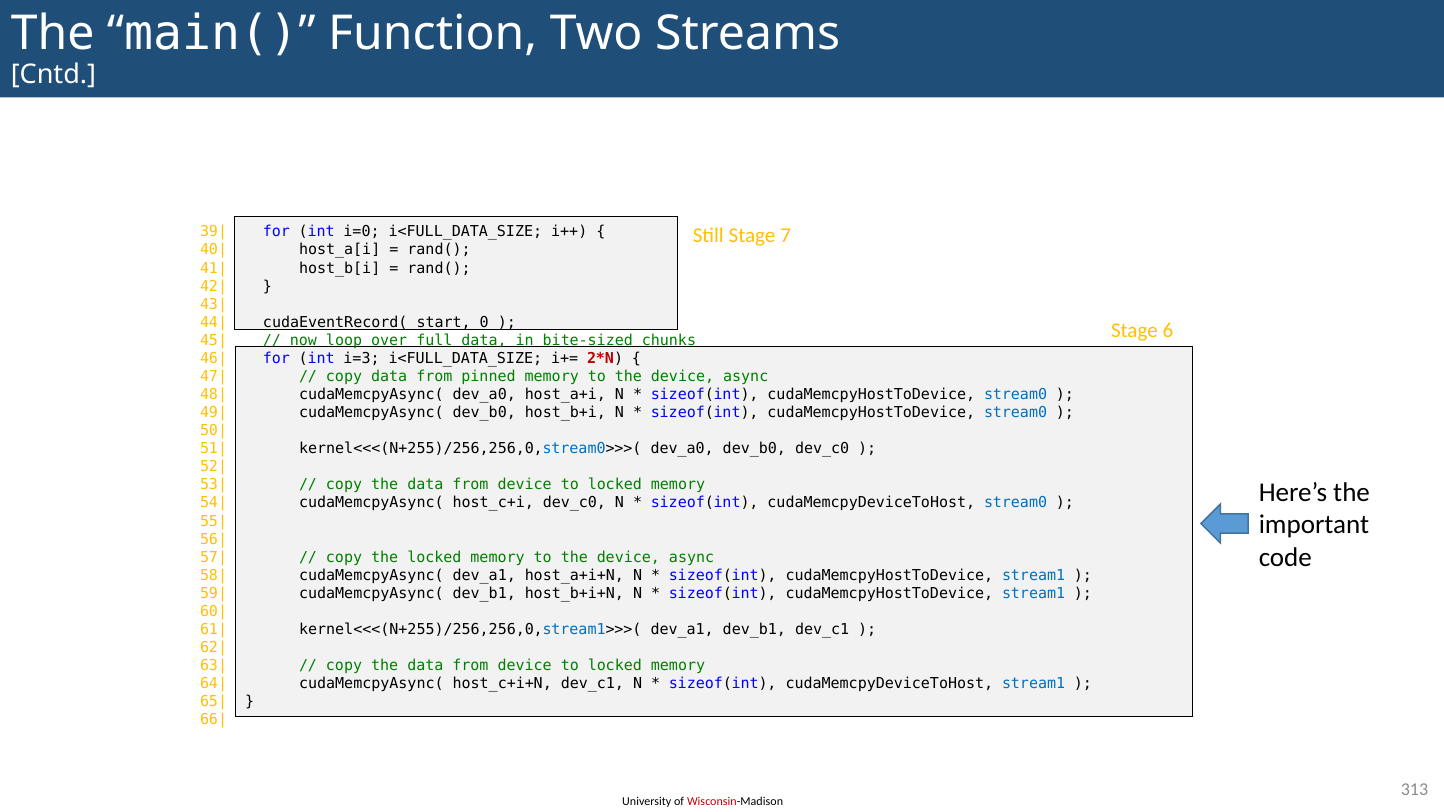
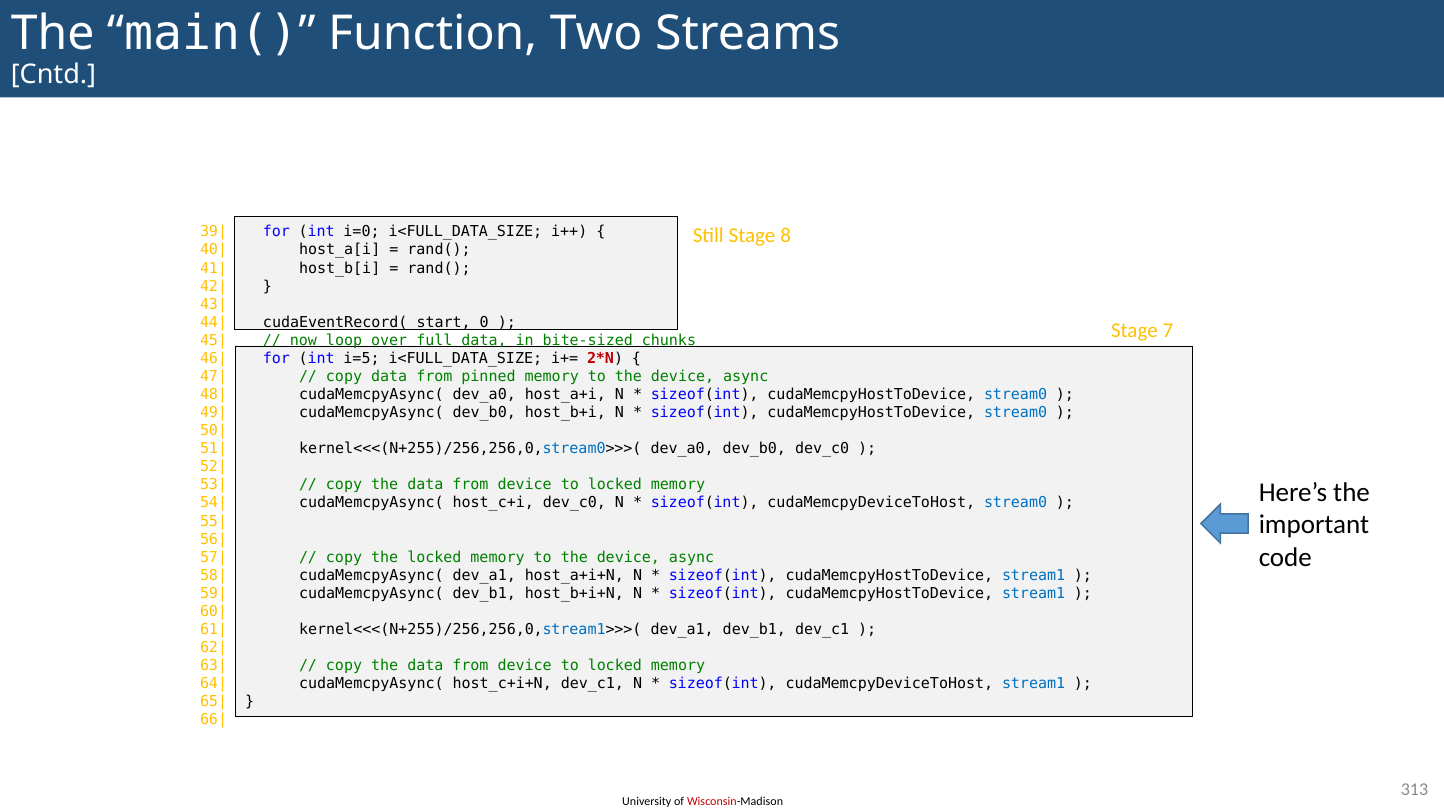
7: 7 -> 8
6: 6 -> 7
i=3: i=3 -> i=5
